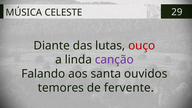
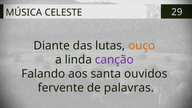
ouço colour: red -> orange
temores: temores -> fervente
fervente: fervente -> palavras
